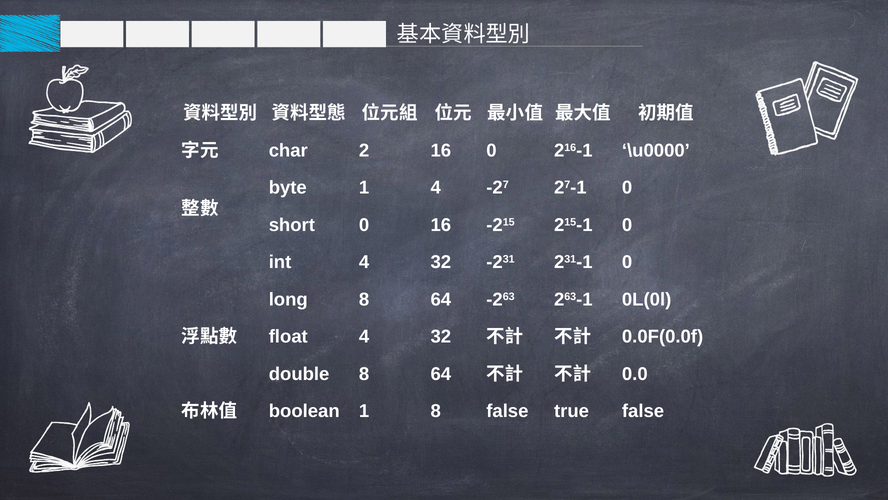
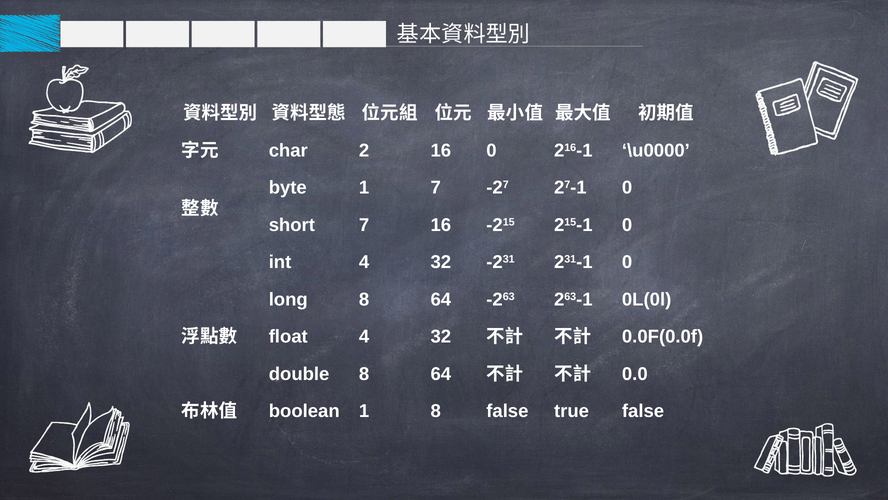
1 4: 4 -> 7
short 0: 0 -> 7
